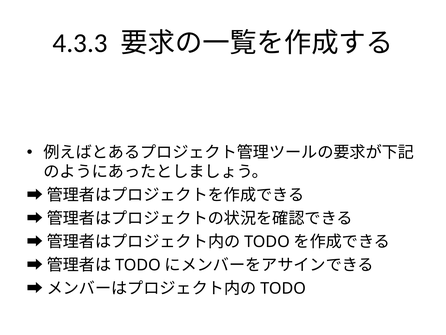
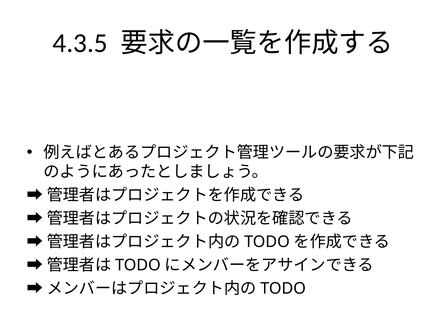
4.3.3: 4.3.3 -> 4.3.5
